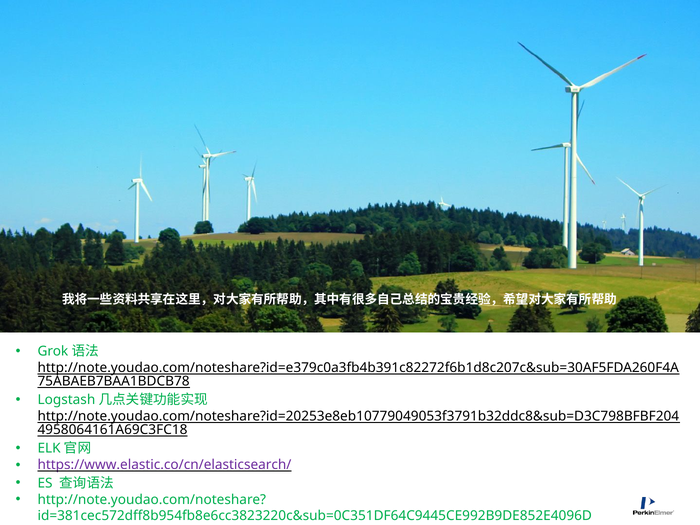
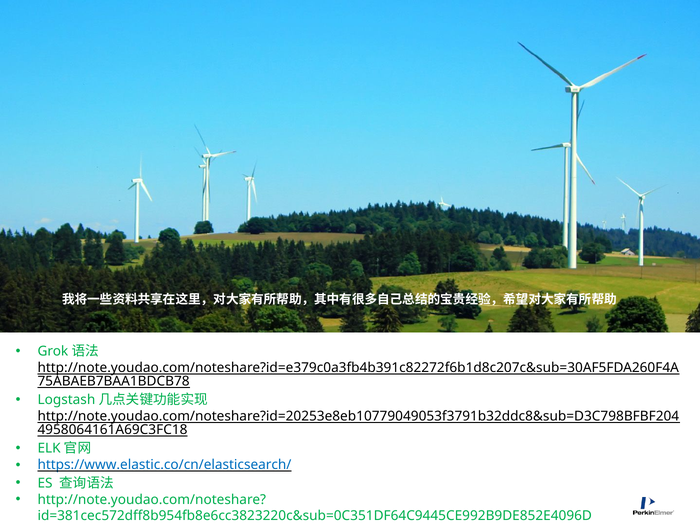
https://www.elastic.co/cn/elasticsearch/ colour: purple -> blue
